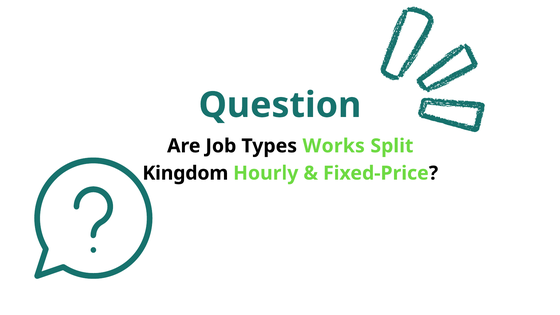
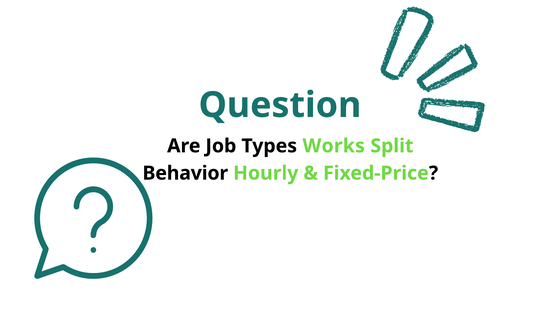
Kingdom: Kingdom -> Behavior
